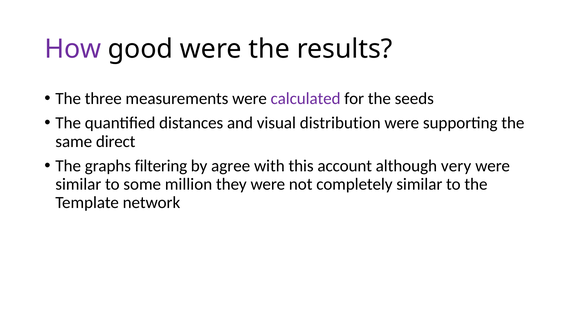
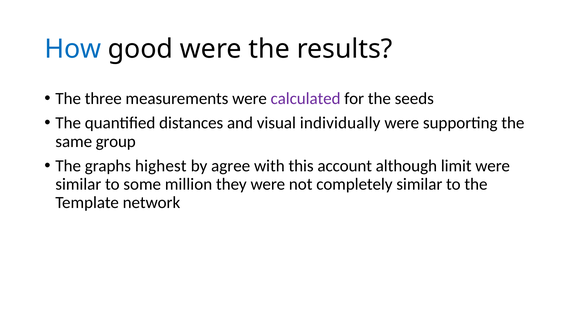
How colour: purple -> blue
distribution: distribution -> individually
direct: direct -> group
filtering: filtering -> highest
very: very -> limit
